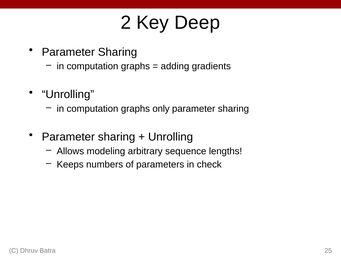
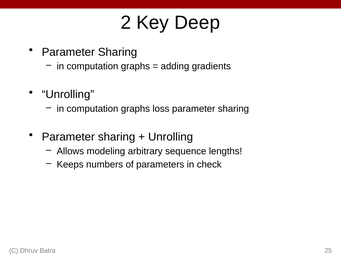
only: only -> loss
